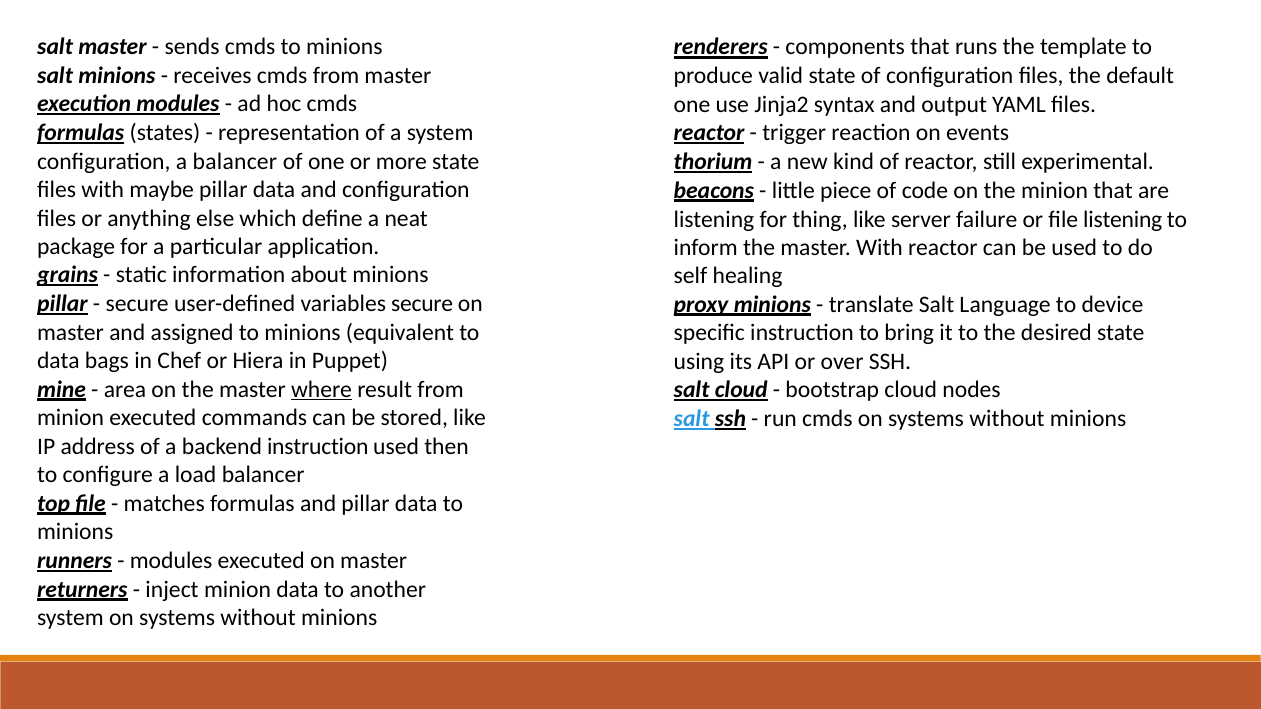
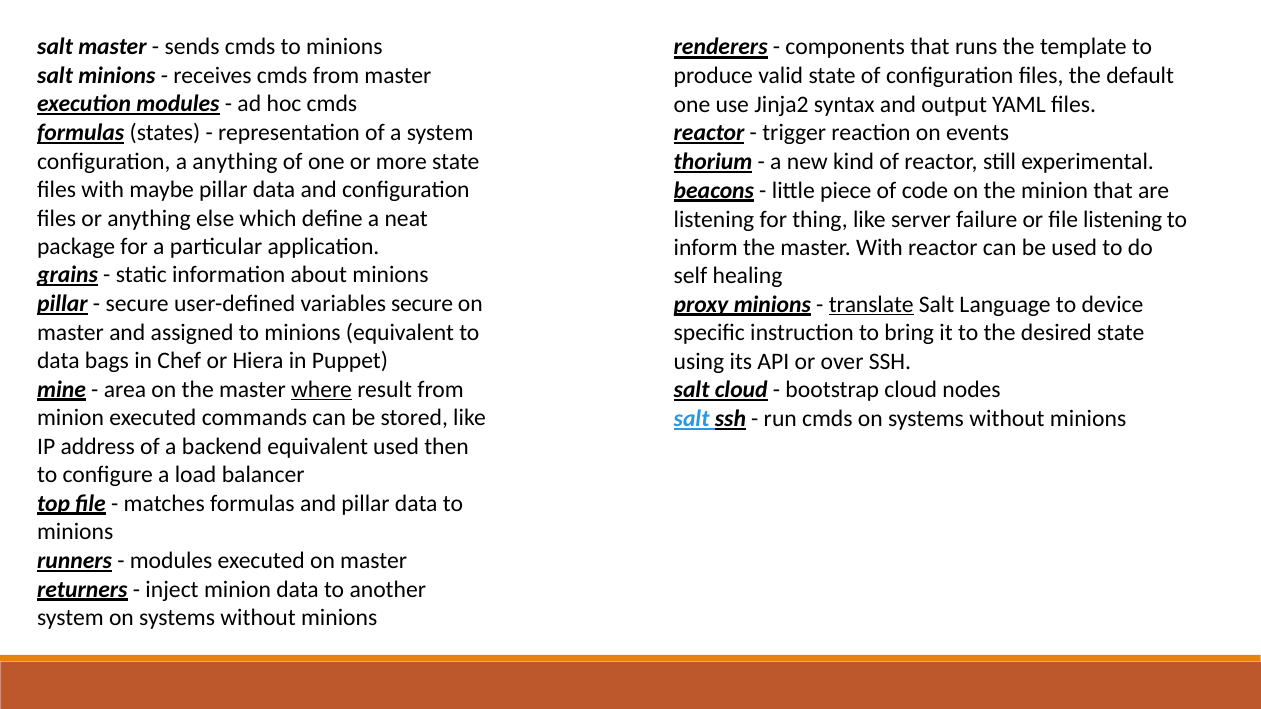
a balancer: balancer -> anything
translate underline: none -> present
backend instruction: instruction -> equivalent
